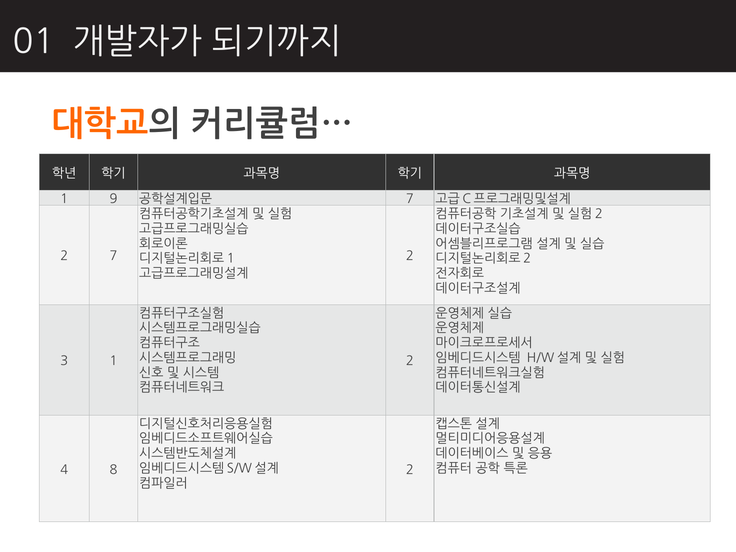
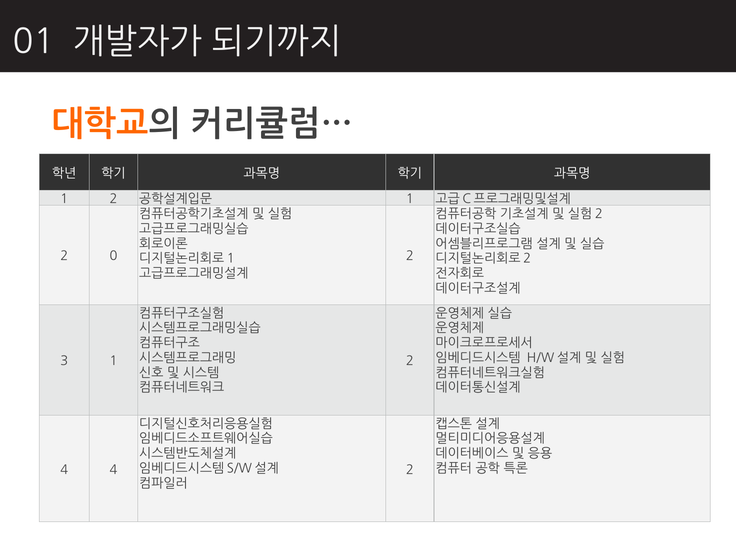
1 9: 9 -> 2
7 at (410, 199): 7 -> 1
2 7: 7 -> 0
4 8: 8 -> 4
